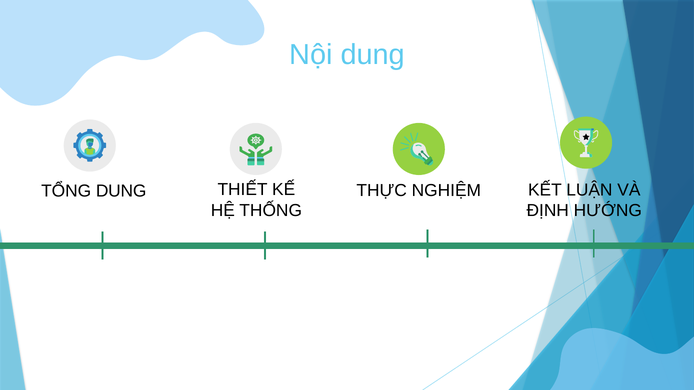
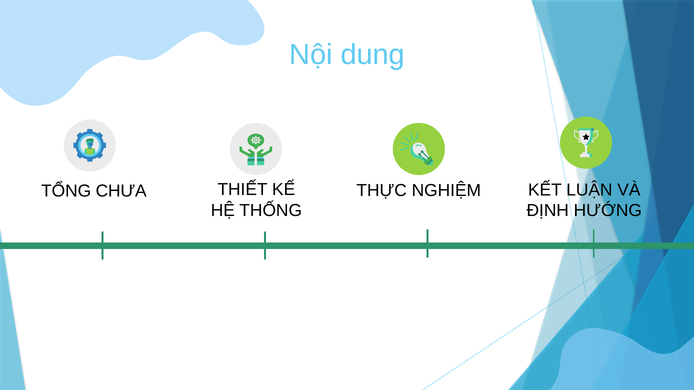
TỔNG DUNG: DUNG -> CHƯA
